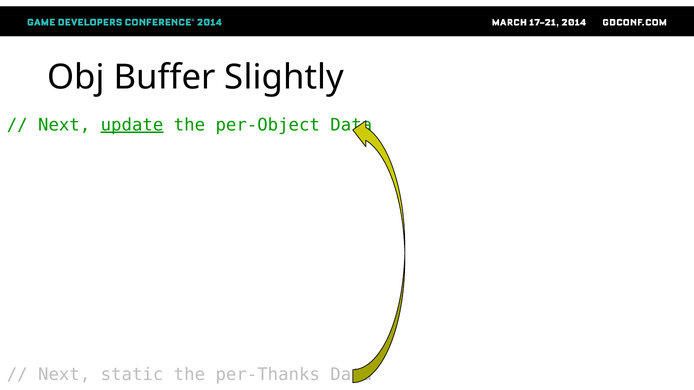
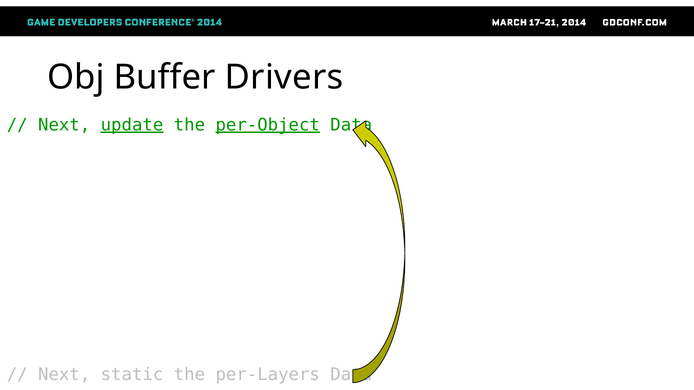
Slightly: Slightly -> Drivers
per-Object underline: none -> present
per-Thanks: per-Thanks -> per-Layers
